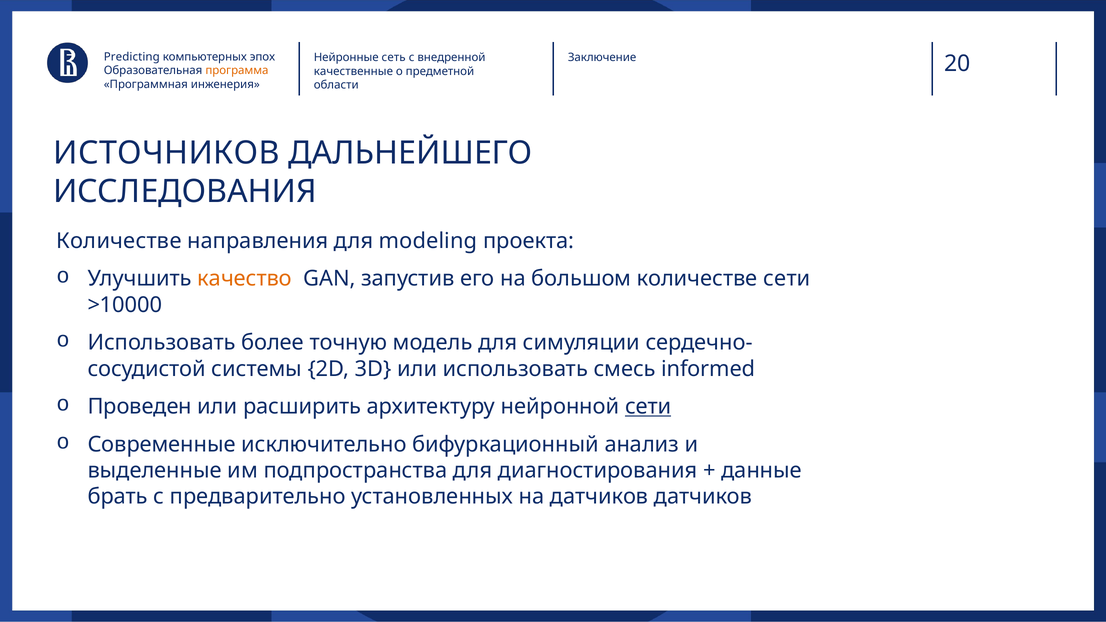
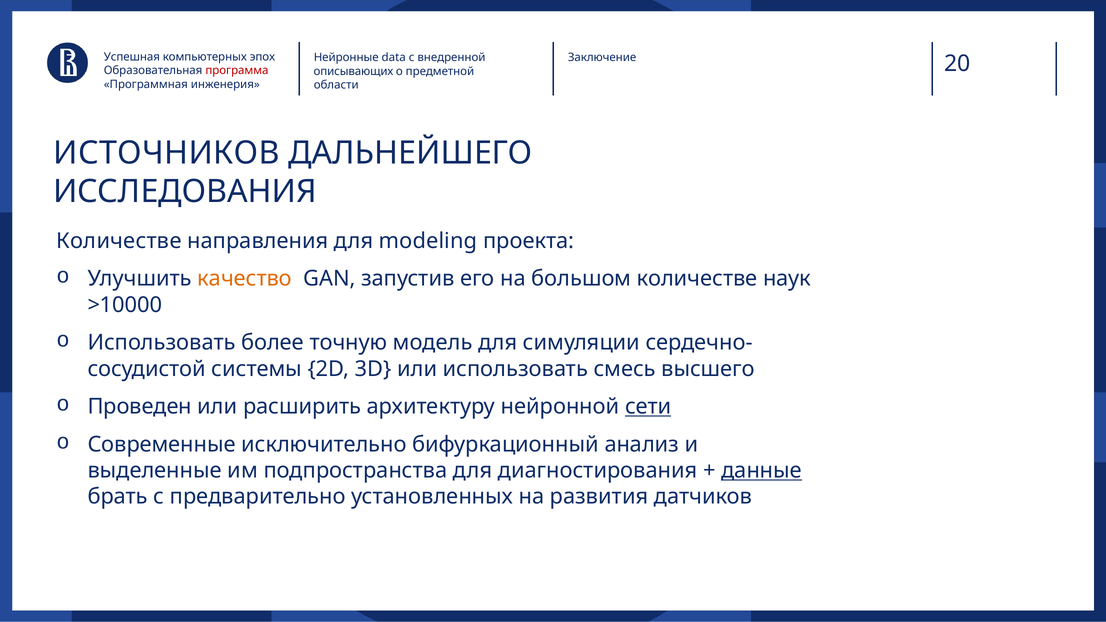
Predicting: Predicting -> Успешная
сеть: сеть -> data
программа colour: orange -> red
качественные: качественные -> описывающих
количестве сети: сети -> наук
informed: informed -> высшего
данные underline: none -> present
на датчиков: датчиков -> развития
